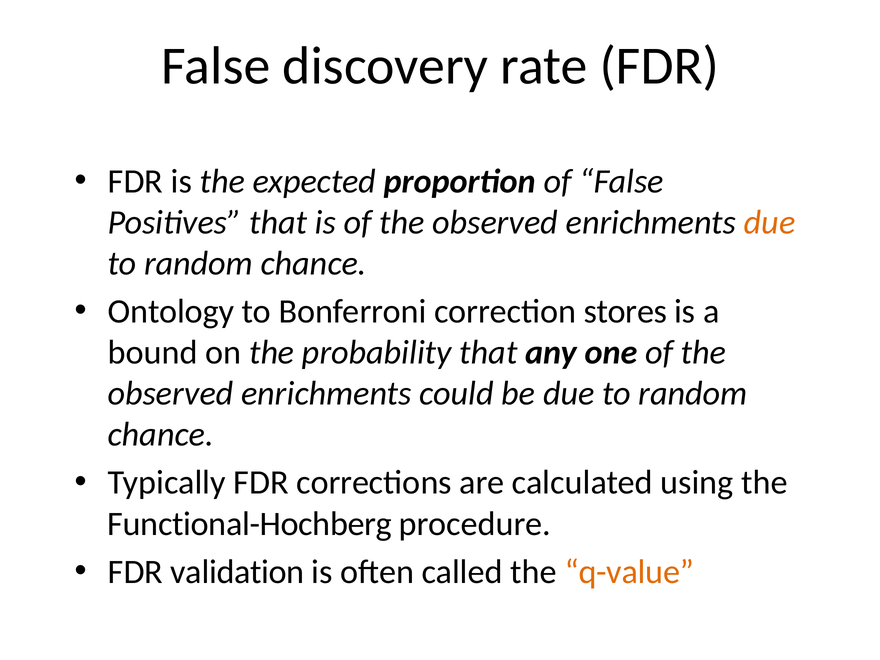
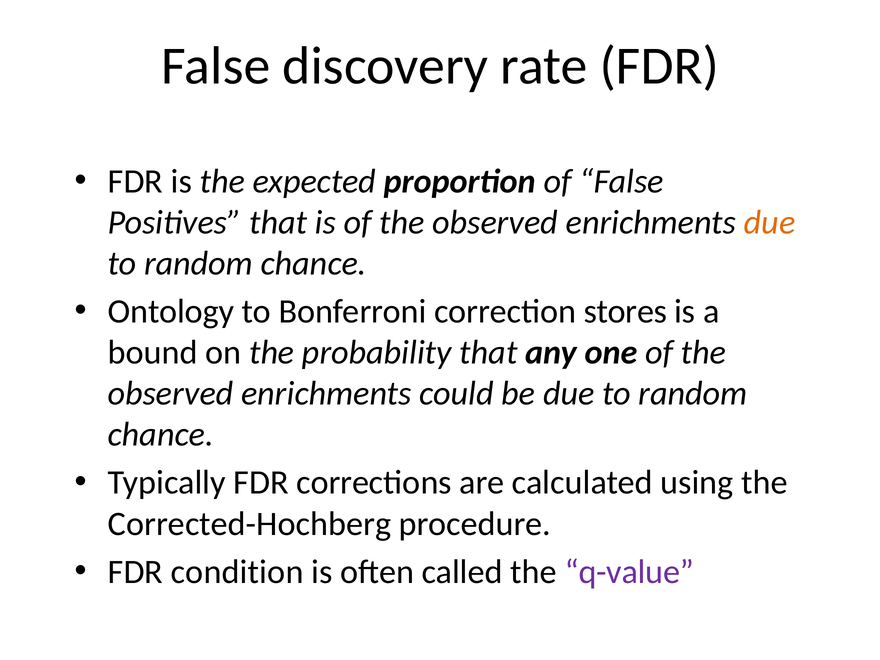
Functional-Hochberg: Functional-Hochberg -> Corrected-Hochberg
validation: validation -> condition
q-value colour: orange -> purple
